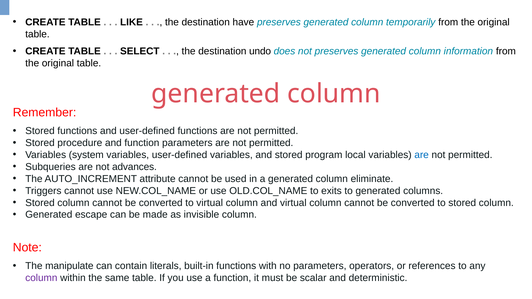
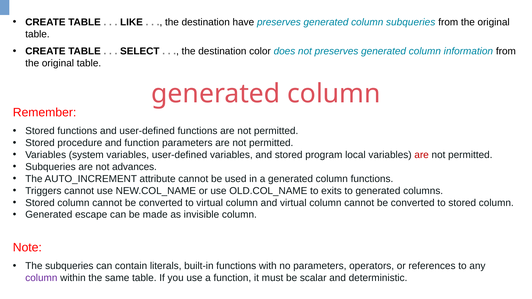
column temporarily: temporarily -> subqueries
undo: undo -> color
are at (422, 155) colour: blue -> red
column eliminate: eliminate -> functions
The manipulate: manipulate -> subqueries
